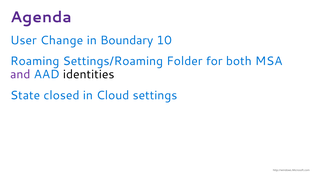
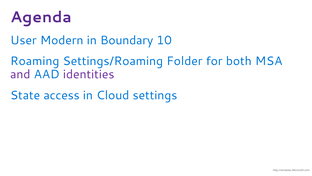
Change: Change -> Modern
identities colour: black -> purple
closed: closed -> access
